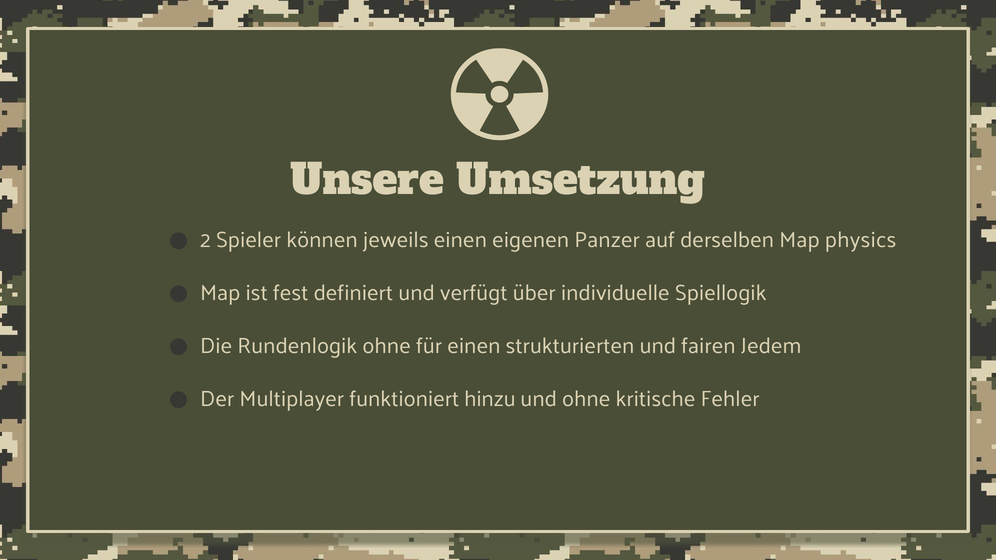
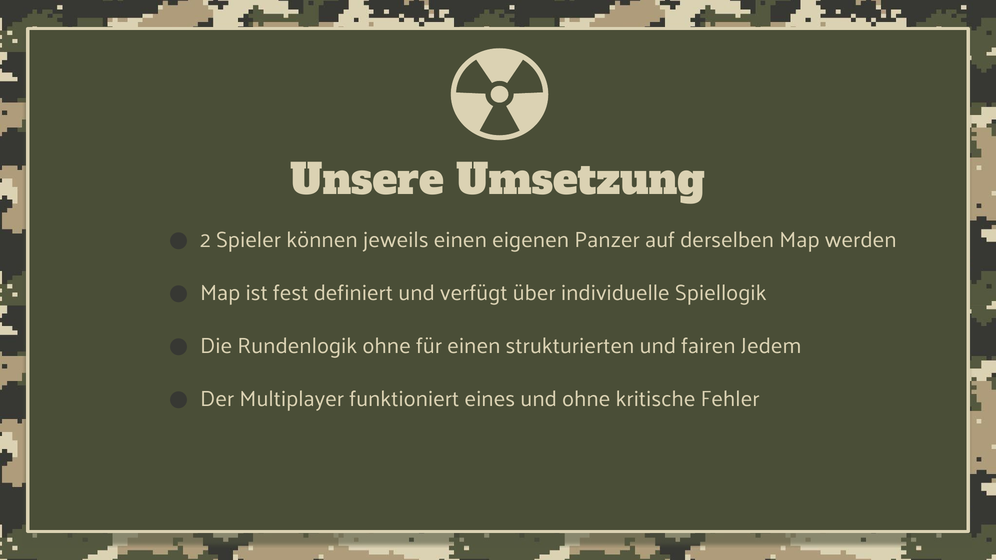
physics: physics -> werden
hinzu: hinzu -> eines
